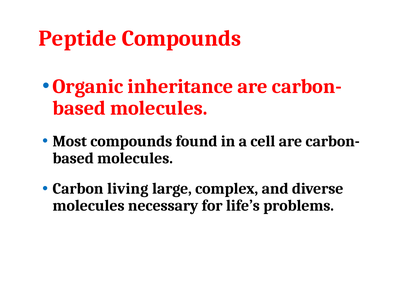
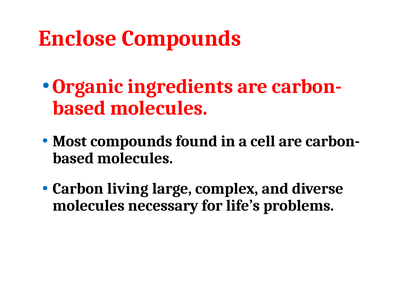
Peptide: Peptide -> Enclose
inheritance: inheritance -> ingredients
